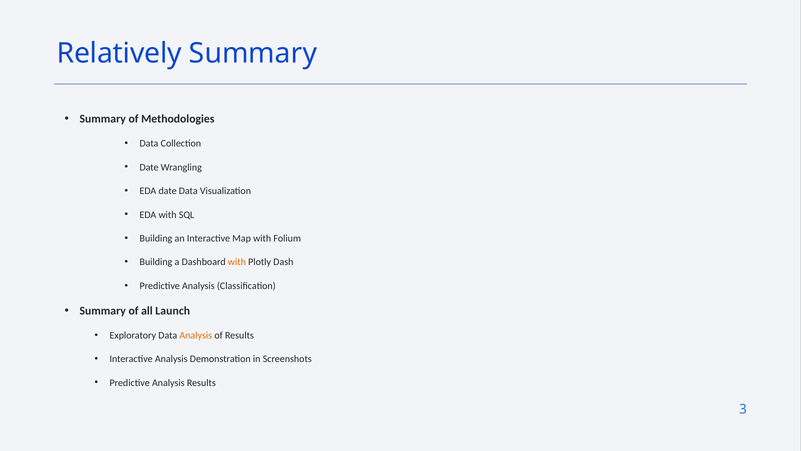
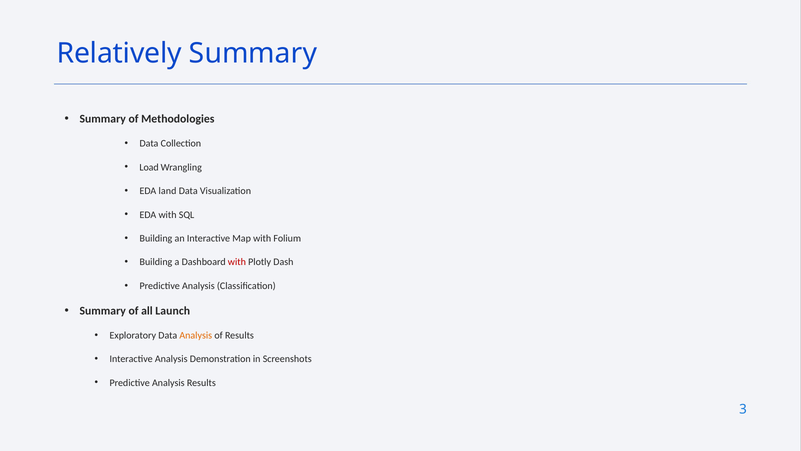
Date at (149, 167): Date -> Load
EDA date: date -> land
with at (237, 262) colour: orange -> red
